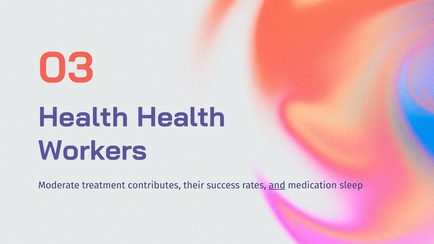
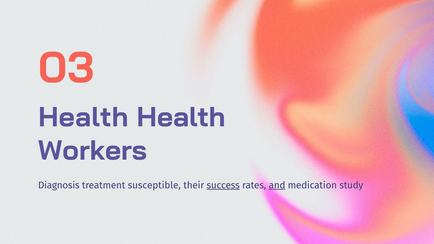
Moderate: Moderate -> Diagnosis
contributes: contributes -> susceptible
success underline: none -> present
sleep: sleep -> study
